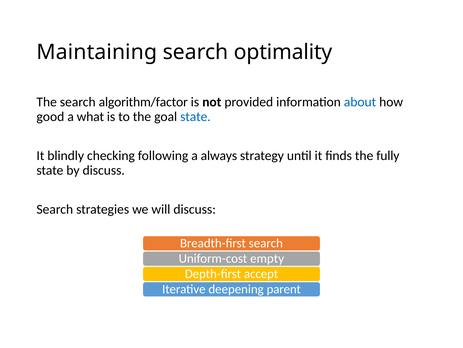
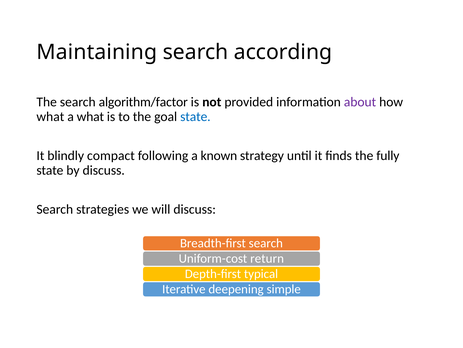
optimality: optimality -> according
about colour: blue -> purple
good at (50, 117): good -> what
checking: checking -> compact
always: always -> known
empty: empty -> return
accept: accept -> typical
parent: parent -> simple
